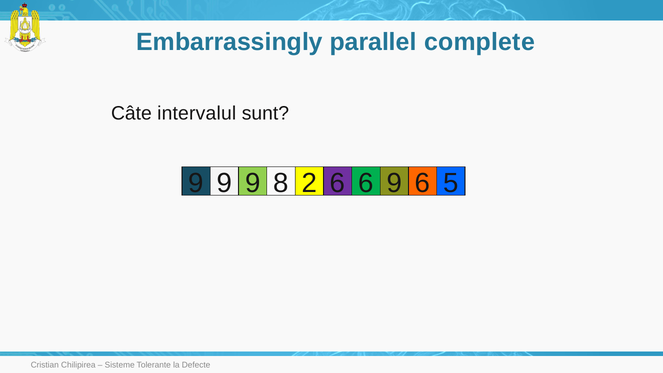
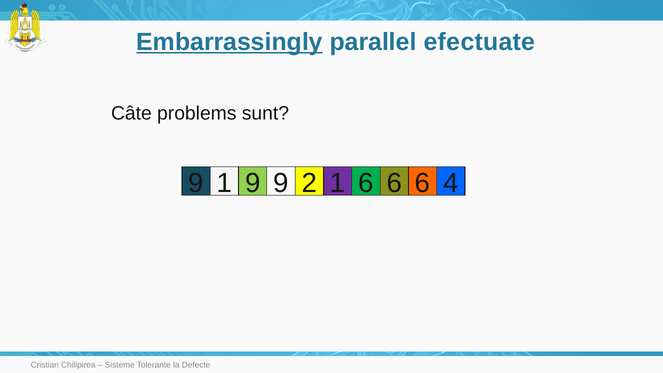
Embarrassingly underline: none -> present
complete: complete -> efectuate
intervalul: intervalul -> problems
9 at (224, 183): 9 -> 1
9 8: 8 -> 9
2 6: 6 -> 1
9 at (394, 183): 9 -> 6
5: 5 -> 4
